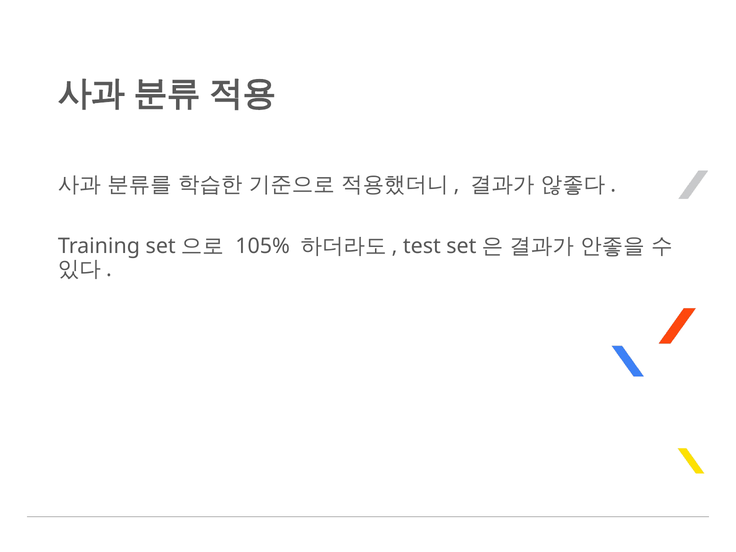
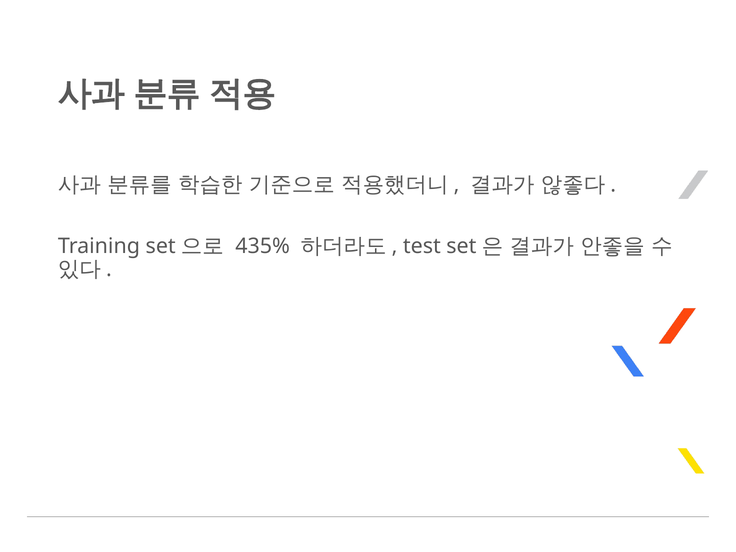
105%: 105% -> 435%
